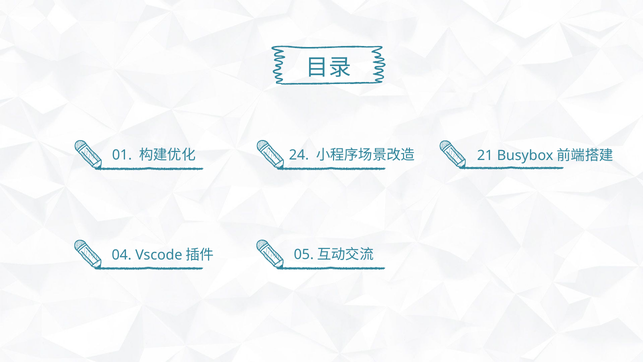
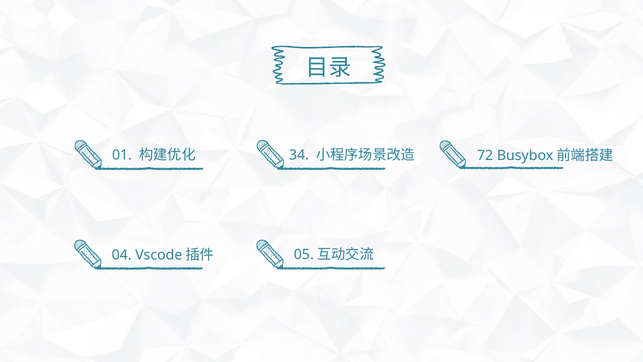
24: 24 -> 34
21: 21 -> 72
